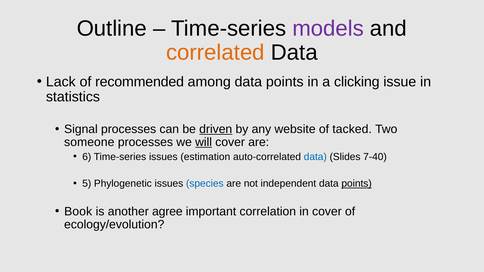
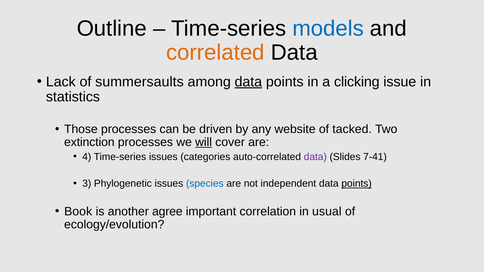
models colour: purple -> blue
recommended: recommended -> summersaults
data at (248, 82) underline: none -> present
Signal: Signal -> Those
driven underline: present -> none
someone: someone -> extinction
6: 6 -> 4
estimation: estimation -> categories
data at (315, 157) colour: blue -> purple
7-40: 7-40 -> 7-41
5: 5 -> 3
in cover: cover -> usual
